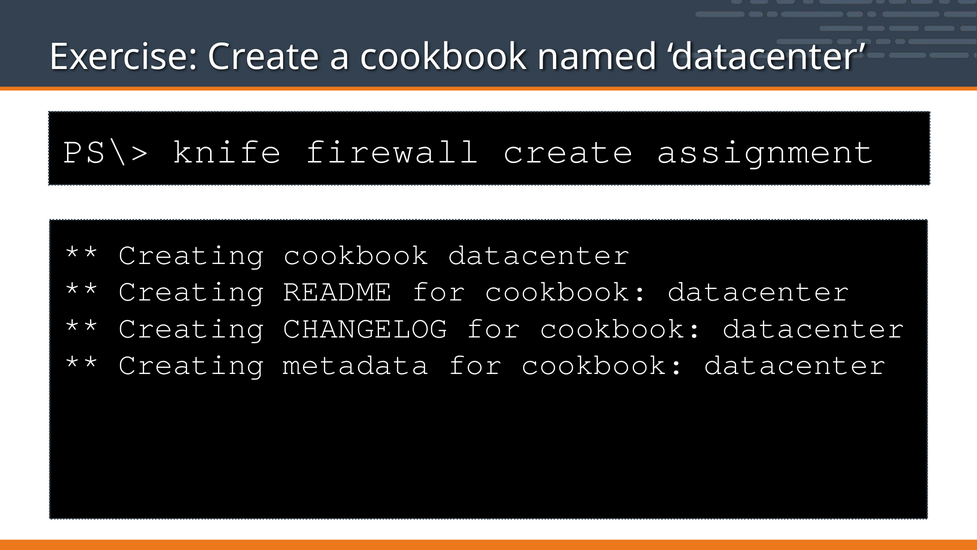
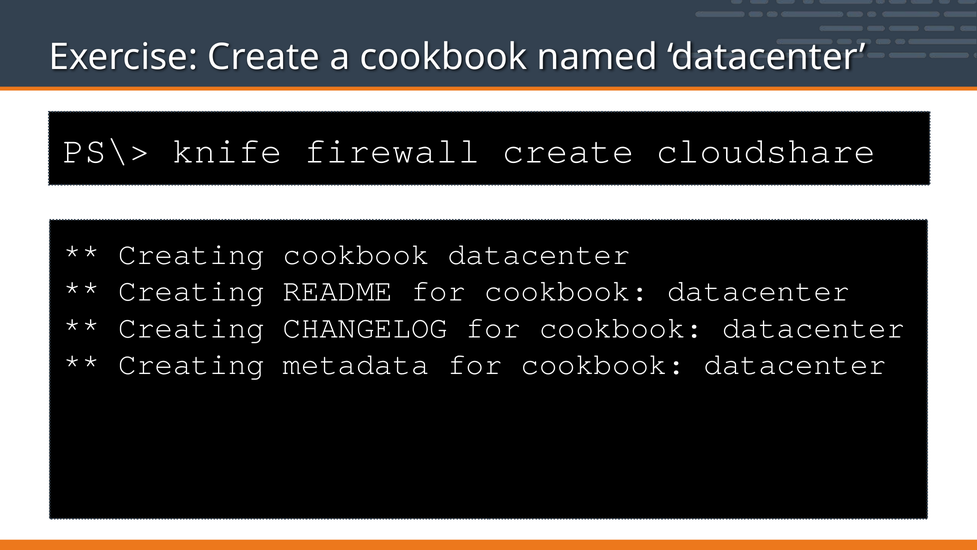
assignment: assignment -> cloudshare
